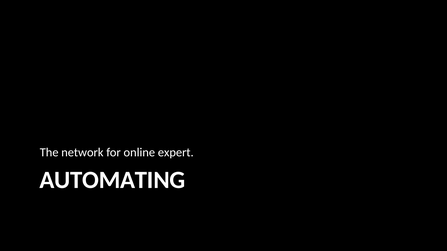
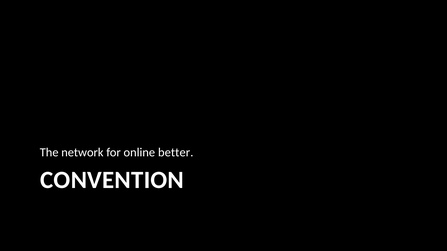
expert: expert -> better
AUTOMATING: AUTOMATING -> CONVENTION
